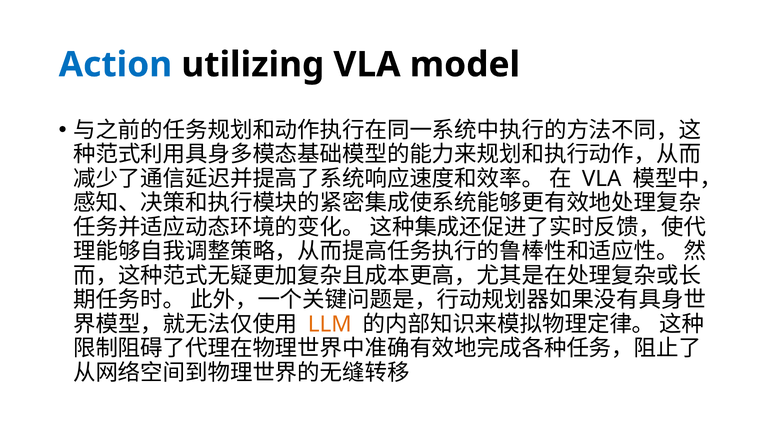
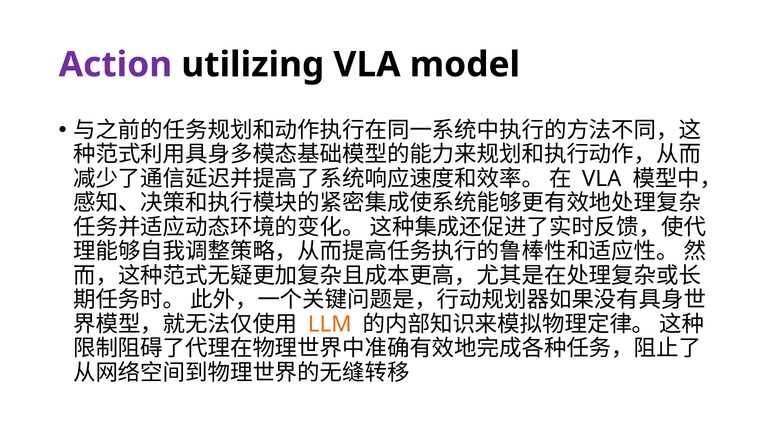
Action colour: blue -> purple
